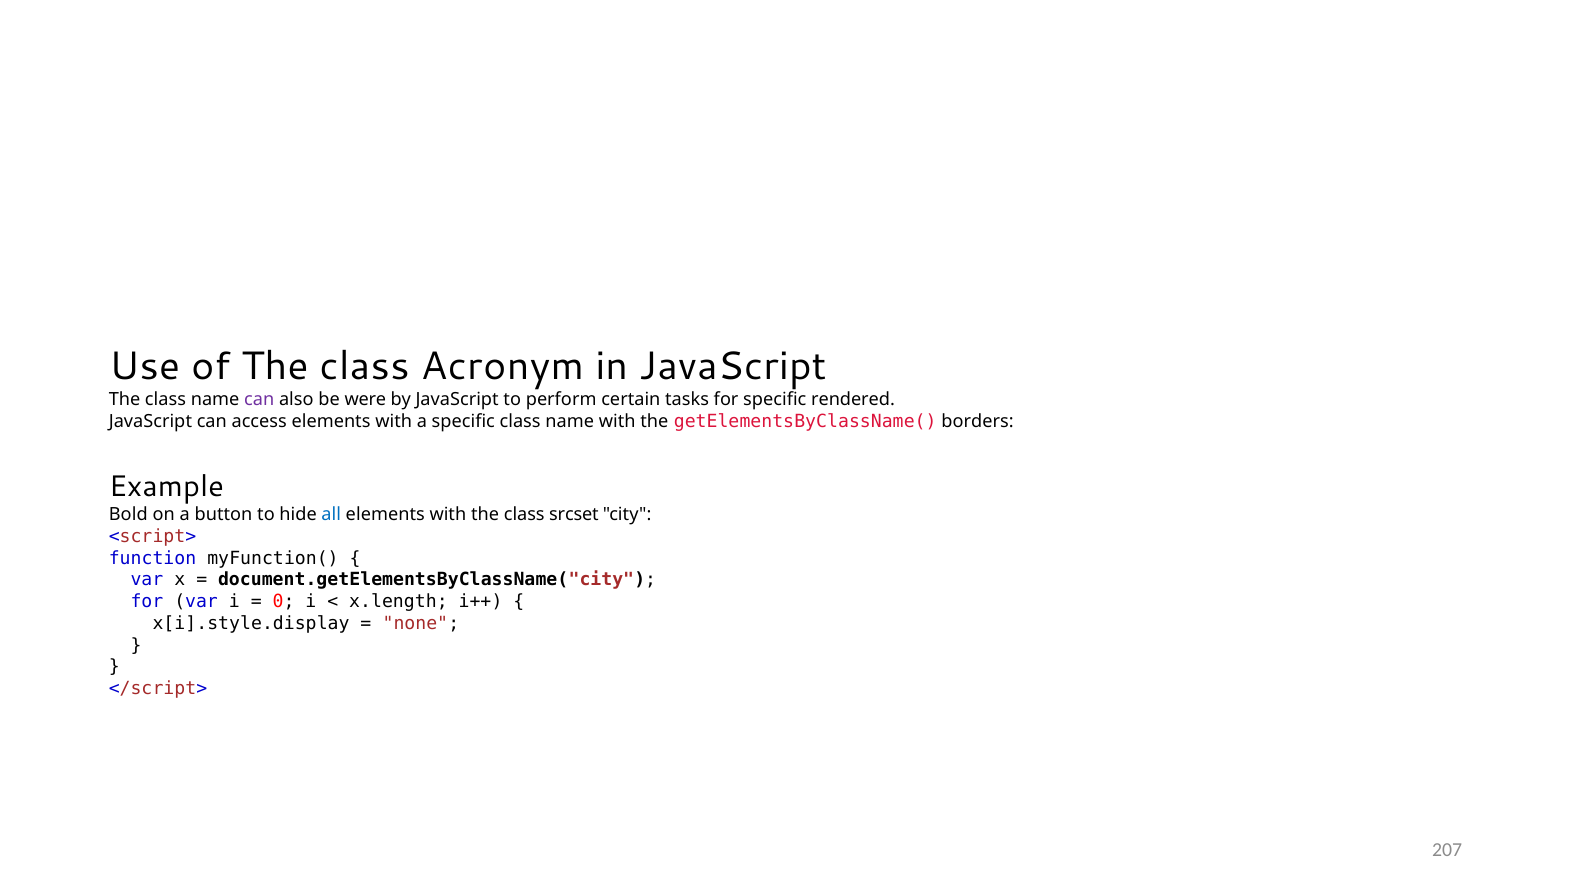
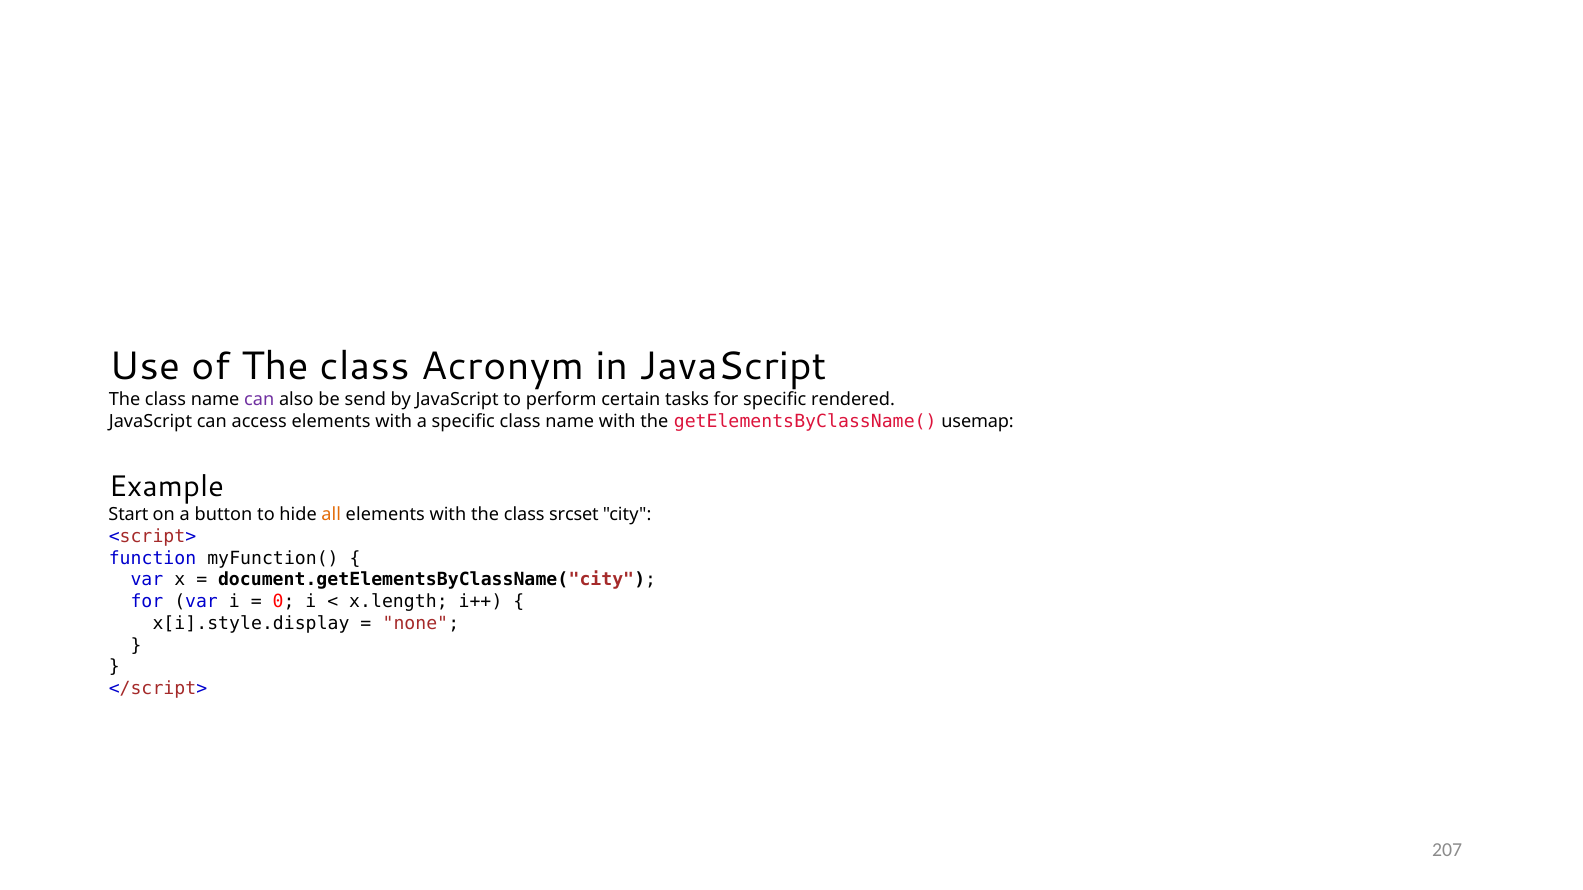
were: were -> send
borders: borders -> usemap
Bold: Bold -> Start
all colour: blue -> orange
